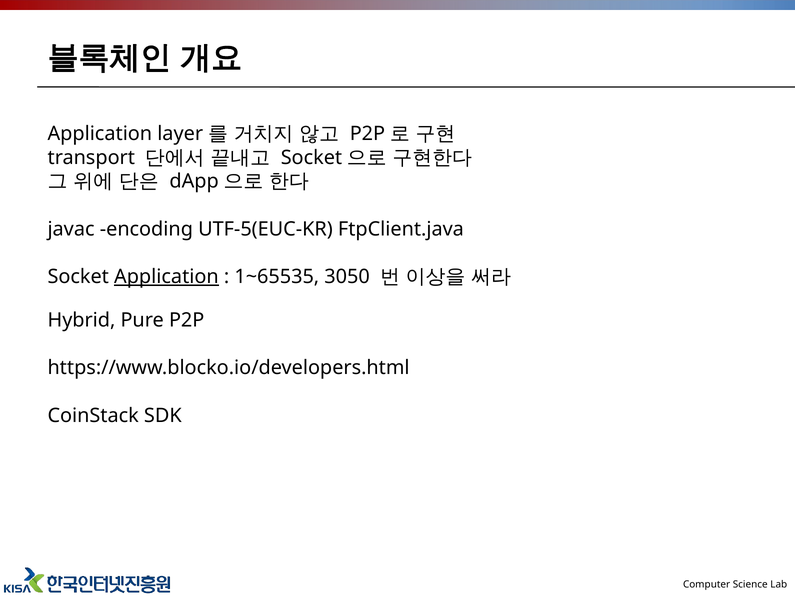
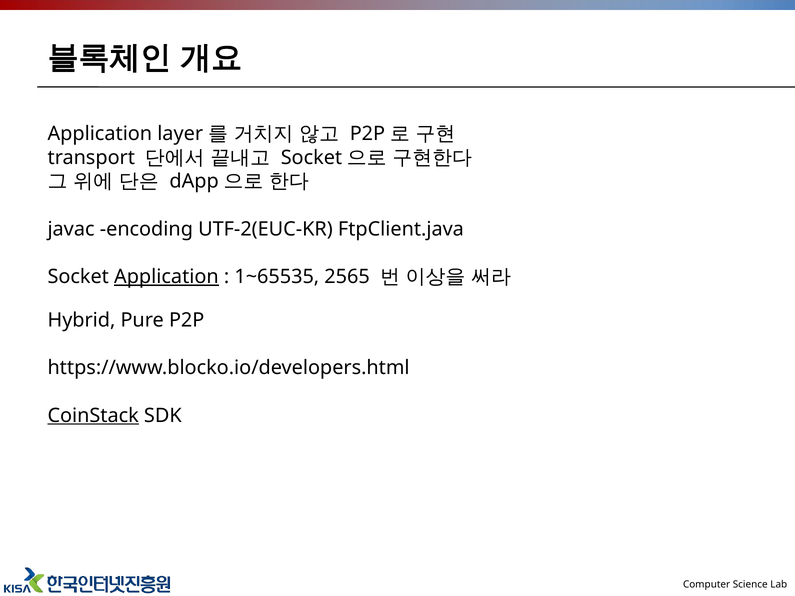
UTF-5(EUC-KR: UTF-5(EUC-KR -> UTF-2(EUC-KR
3050: 3050 -> 2565
CoinStack underline: none -> present
